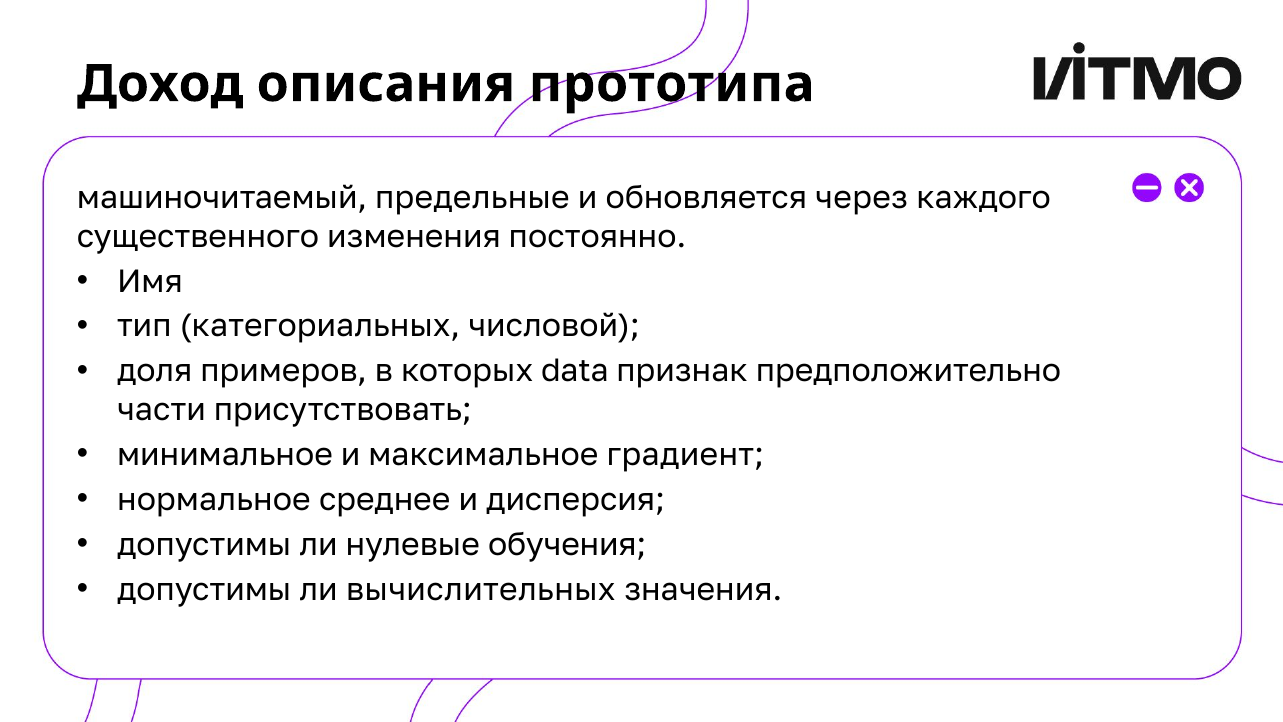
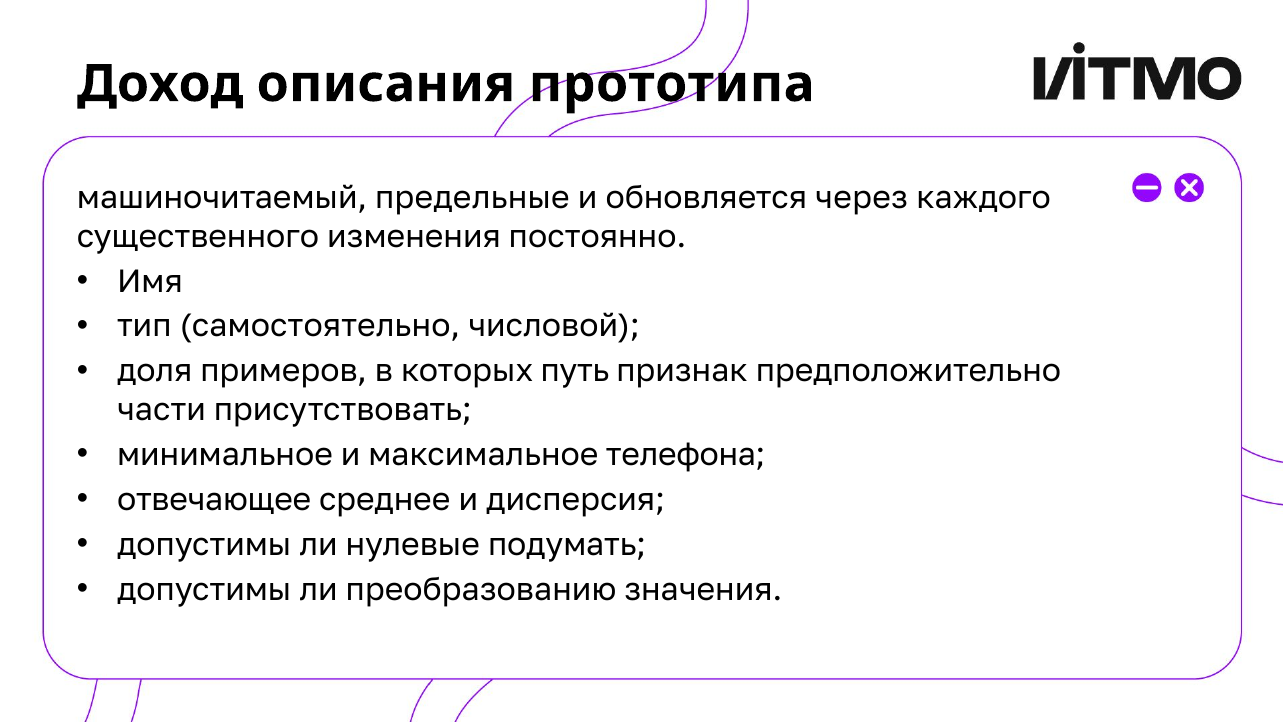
категориальных: категориальных -> самостоятельно
data: data -> путь
градиент: градиент -> телефона
нормальное: нормальное -> отвечающее
обучения: обучения -> подумать
вычислительных: вычислительных -> преобразованию
